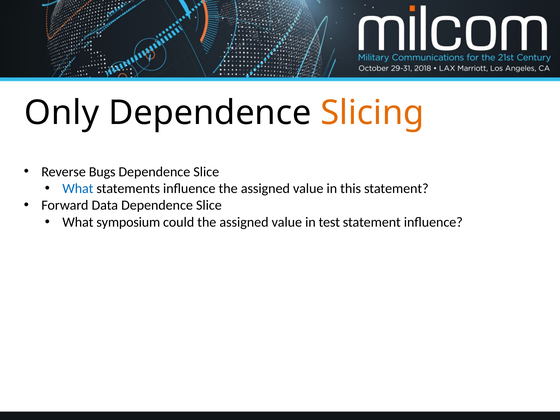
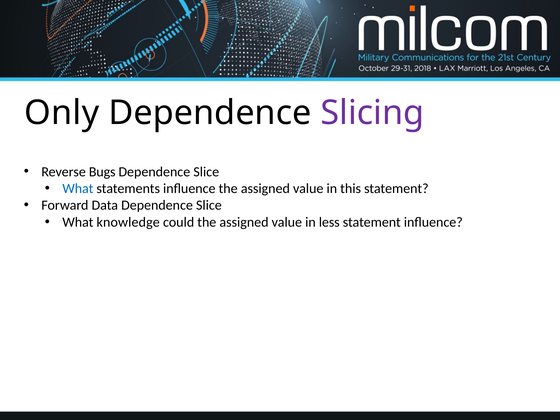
Slicing colour: orange -> purple
symposium: symposium -> knowledge
test: test -> less
